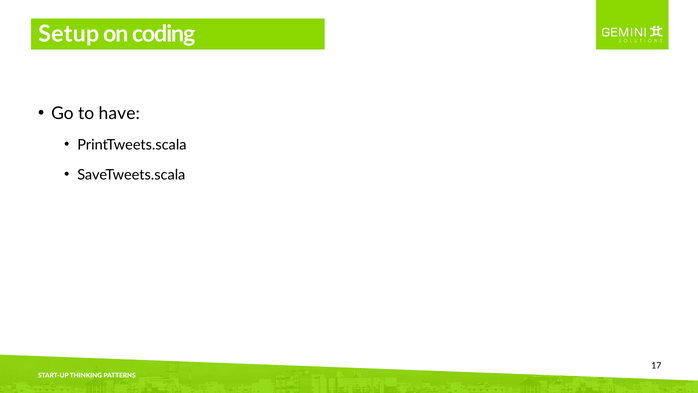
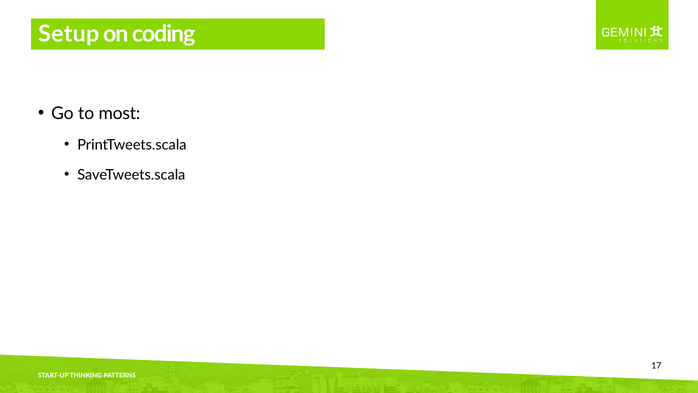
have: have -> most
